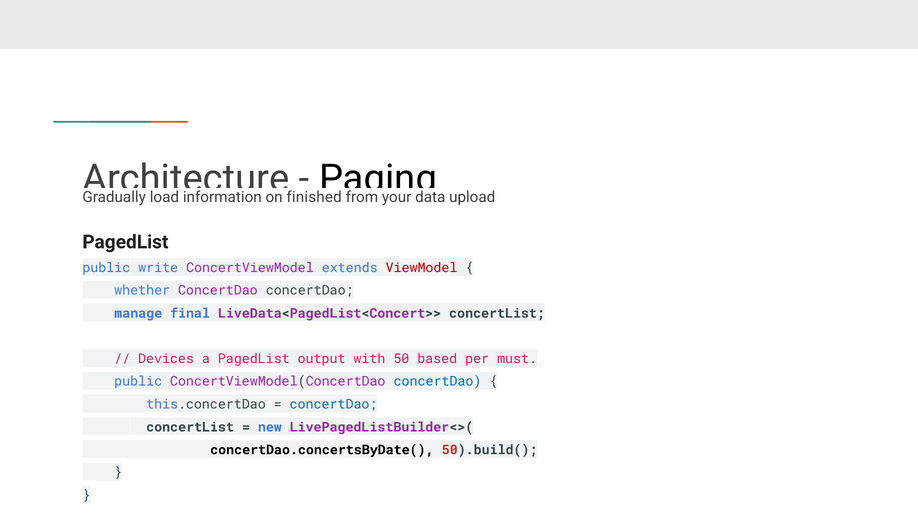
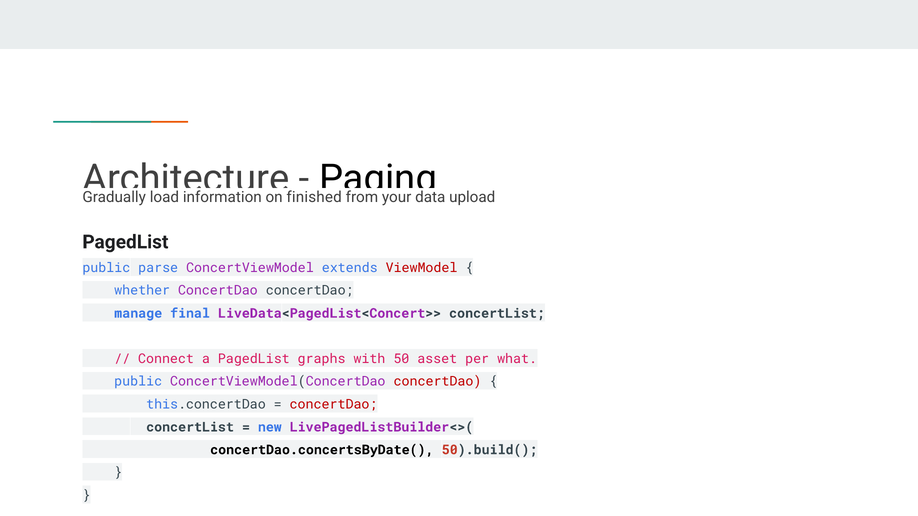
write: write -> parse
Devices: Devices -> Connect
output: output -> graphs
based: based -> asset
must: must -> what
concertDao at (438, 382) colour: blue -> red
concertDao at (334, 405) colour: blue -> red
